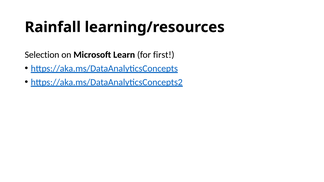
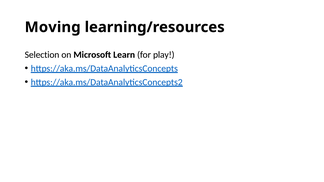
Rainfall: Rainfall -> Moving
first: first -> play
